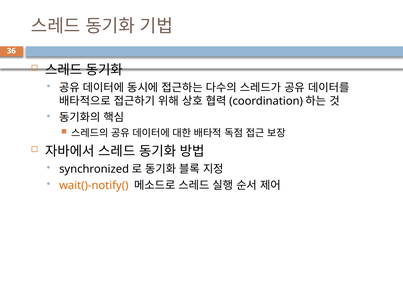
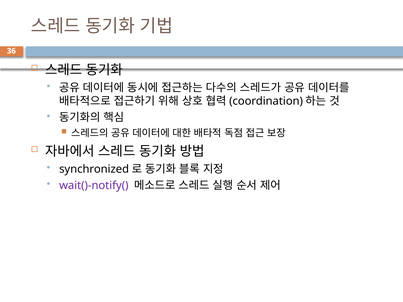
wait()-notify( colour: orange -> purple
